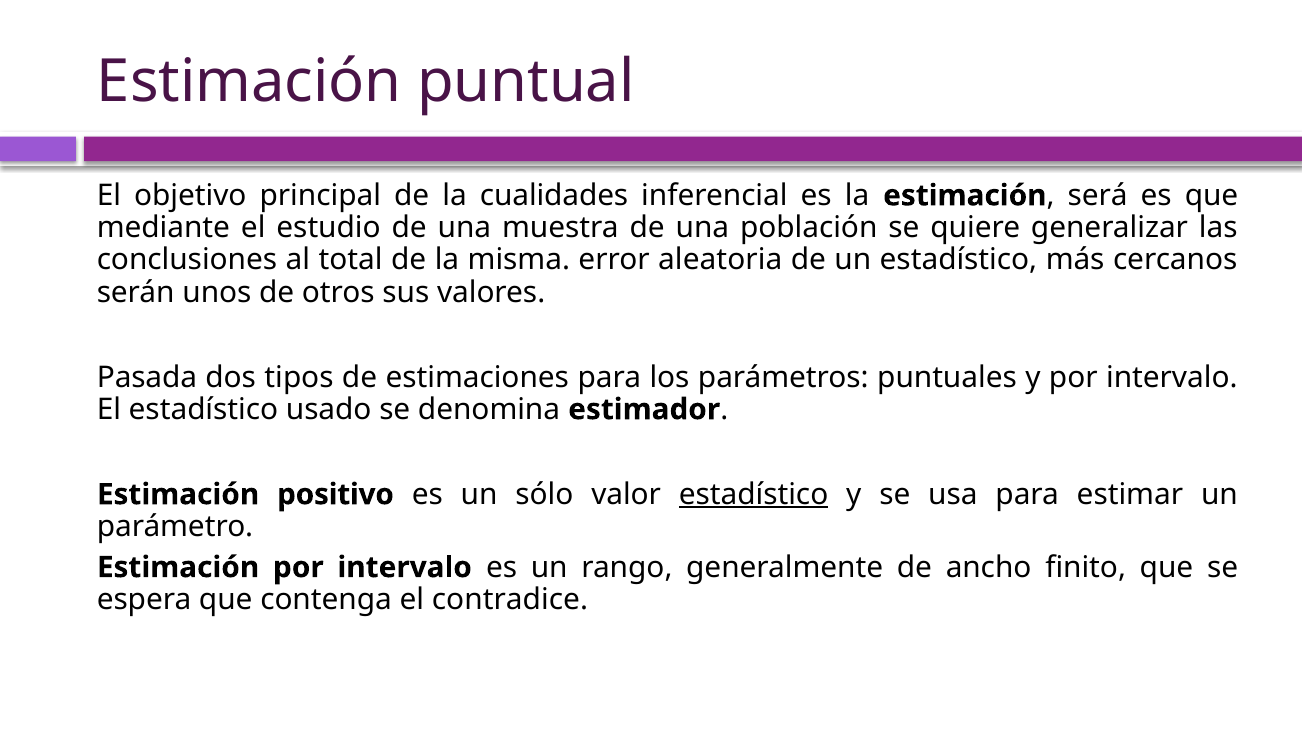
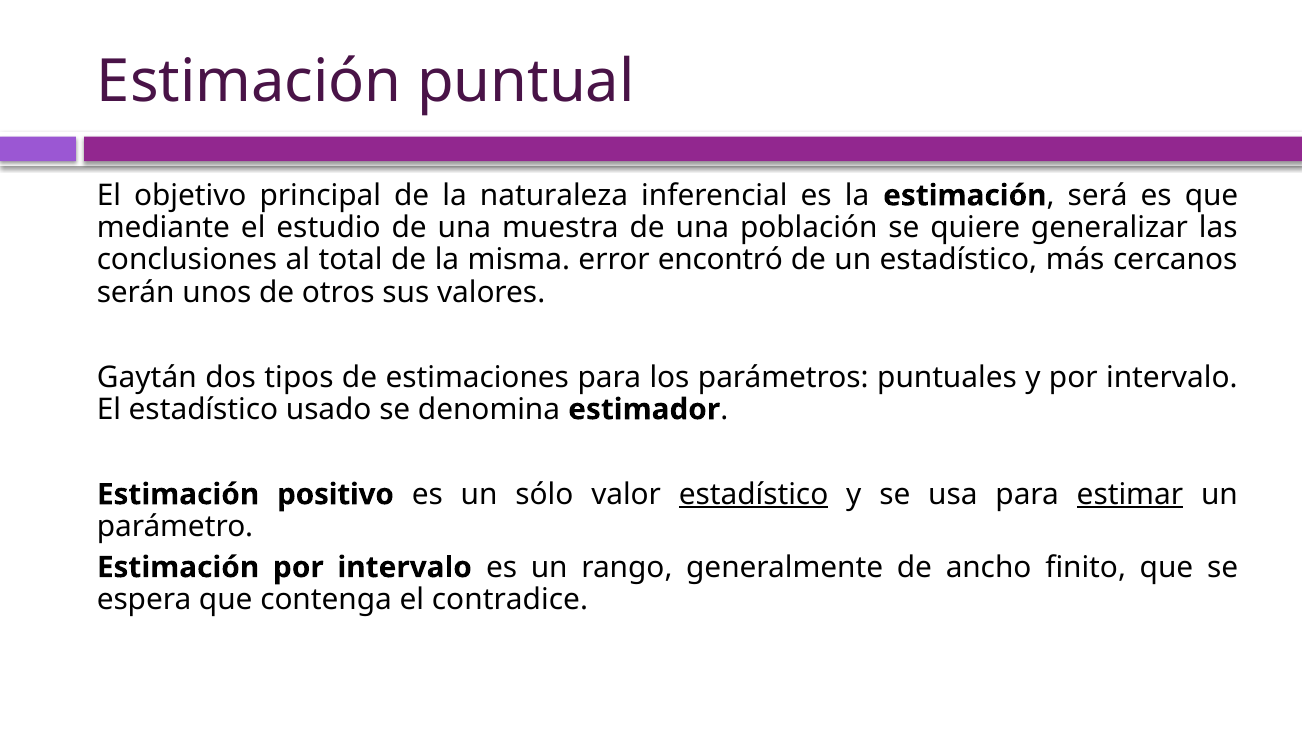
cualidades: cualidades -> naturaleza
aleatoria: aleatoria -> encontró
Pasada: Pasada -> Gaytán
estimar underline: none -> present
